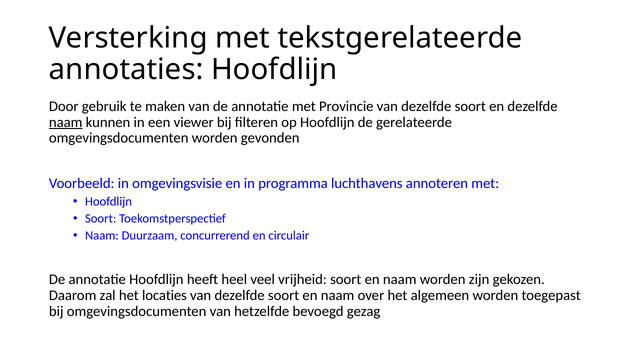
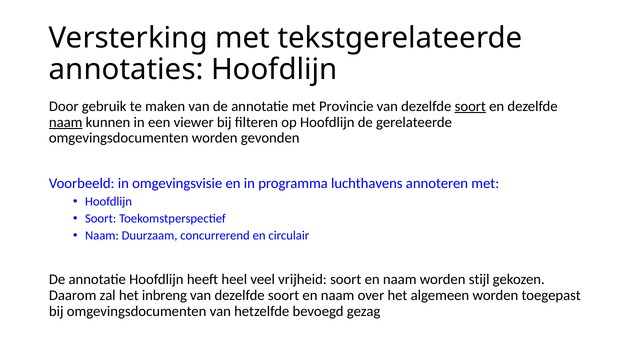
soort at (470, 106) underline: none -> present
zijn: zijn -> stijl
locaties: locaties -> inbreng
